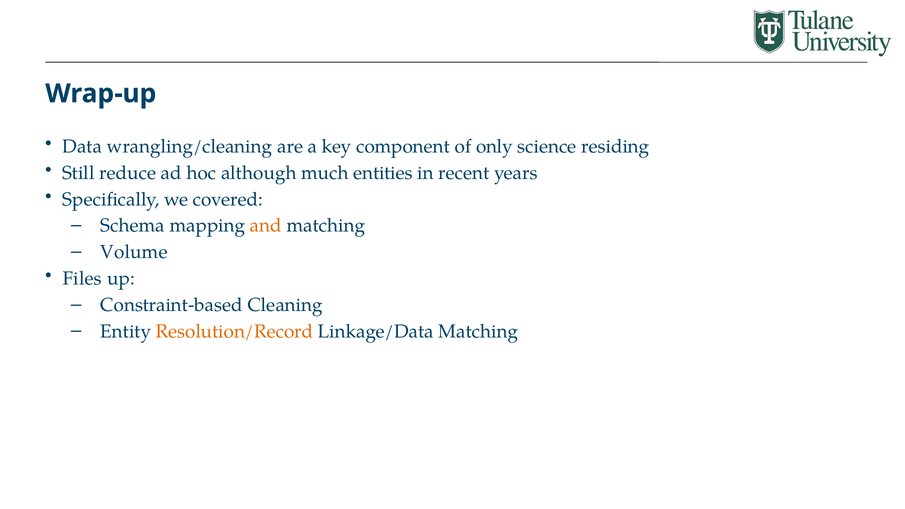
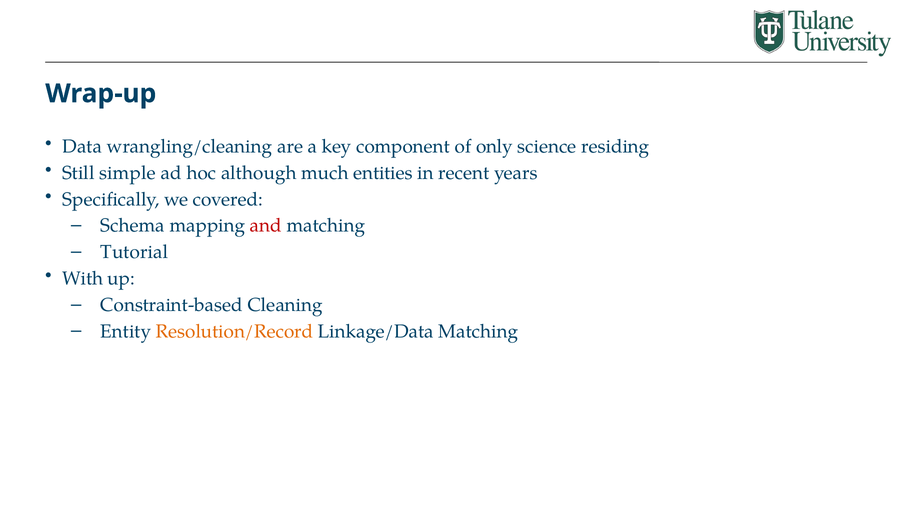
reduce: reduce -> simple
and colour: orange -> red
Volume: Volume -> Tutorial
Files: Files -> With
